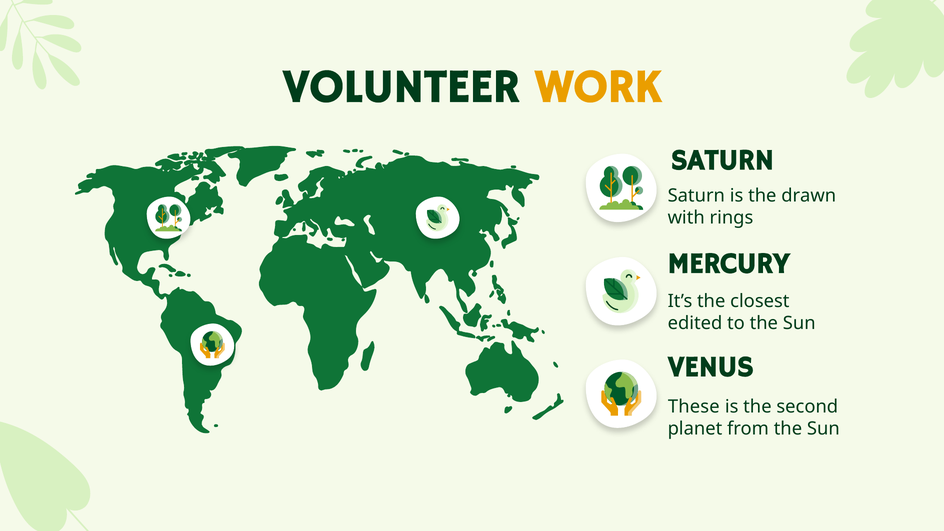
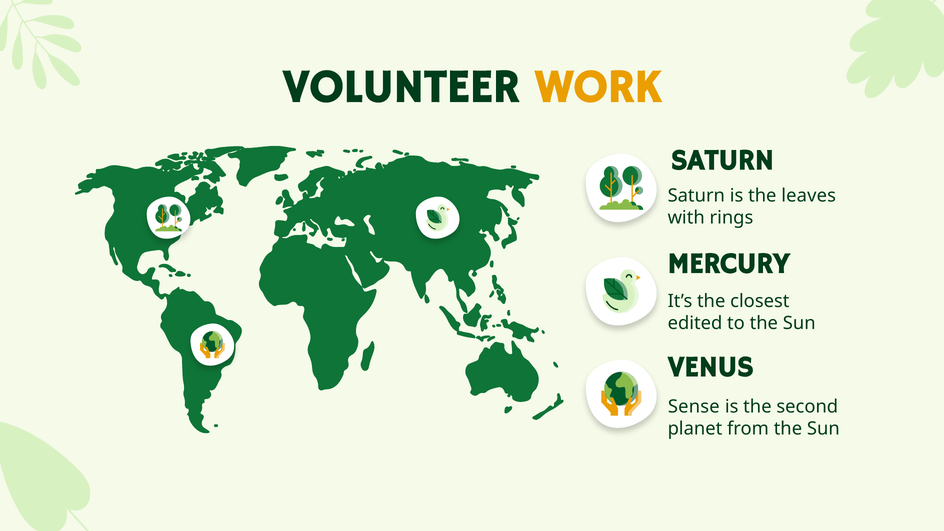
drawn: drawn -> leaves
These: These -> Sense
